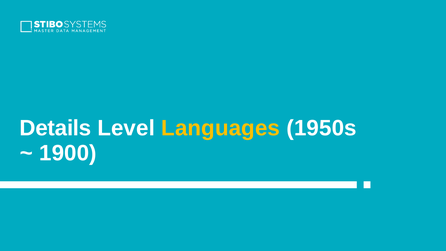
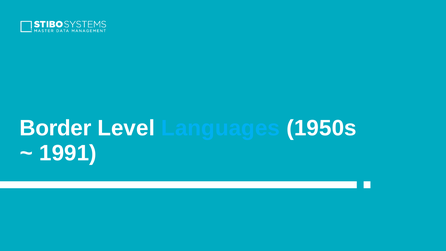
Details: Details -> Border
Languages colour: yellow -> light blue
1900: 1900 -> 1991
